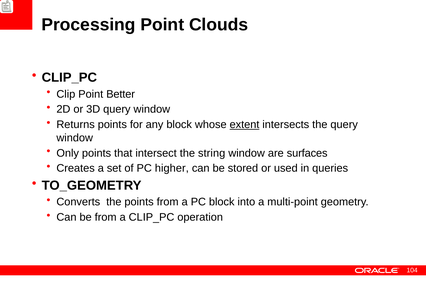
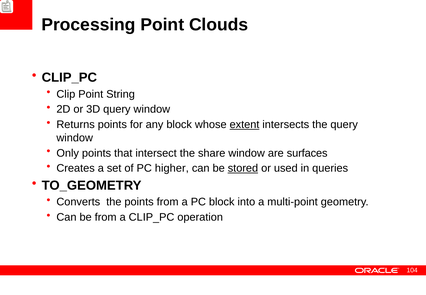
Better: Better -> String
string: string -> share
stored underline: none -> present
